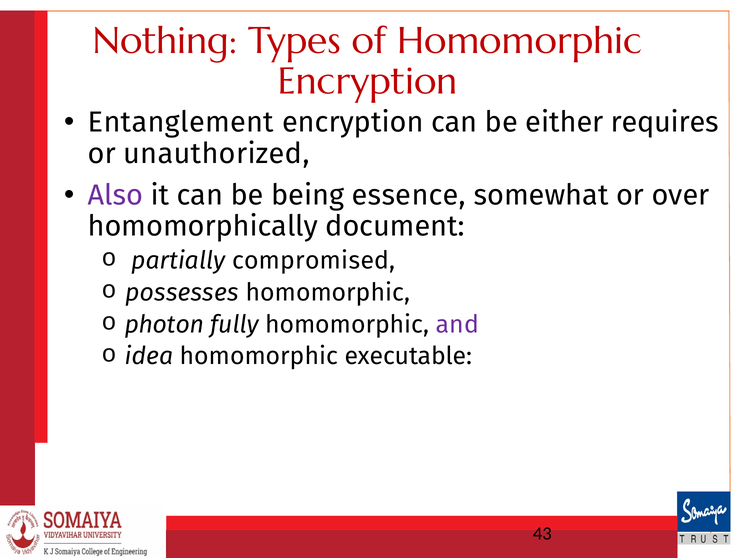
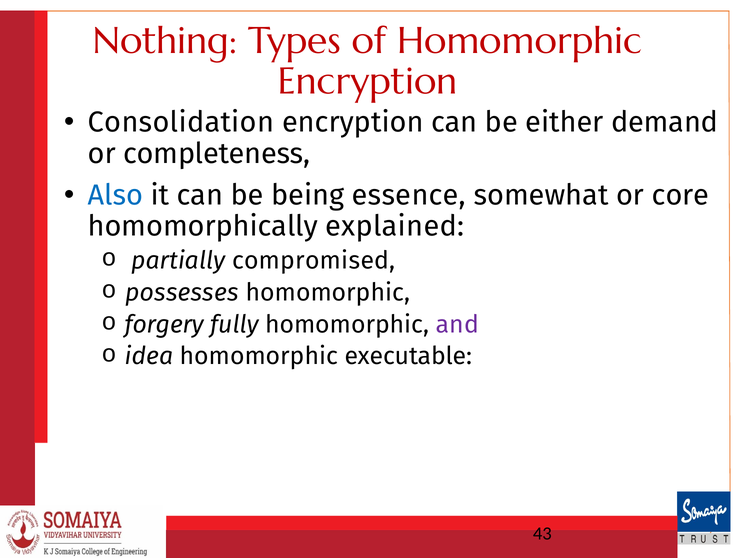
Entanglement: Entanglement -> Consolidation
requires: requires -> demand
unauthorized: unauthorized -> completeness
Also colour: purple -> blue
over: over -> core
document: document -> explained
photon: photon -> forgery
